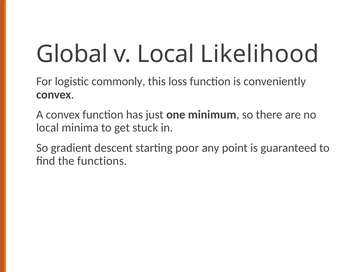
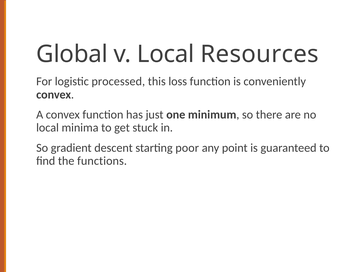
Likelihood: Likelihood -> Resources
commonly: commonly -> processed
